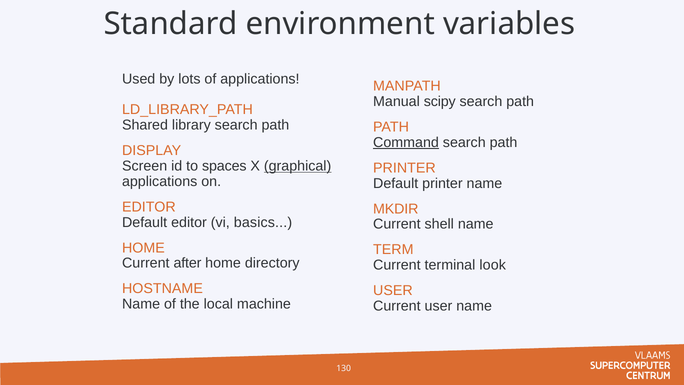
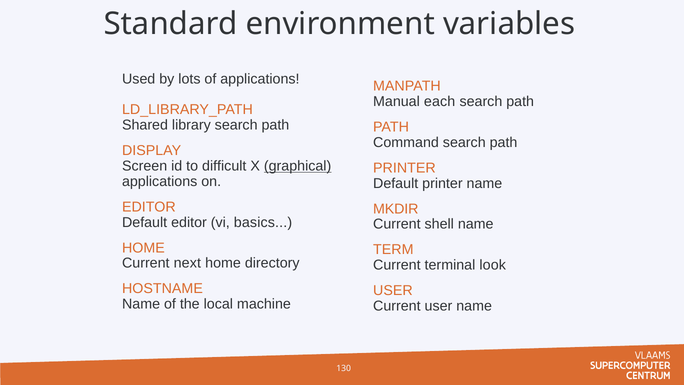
scipy: scipy -> each
Command underline: present -> none
spaces: spaces -> difficult
after: after -> next
